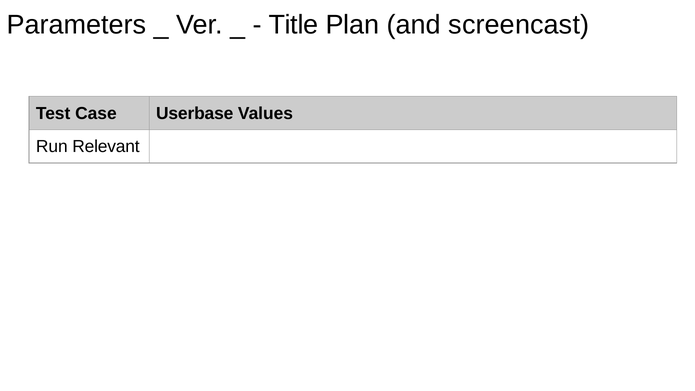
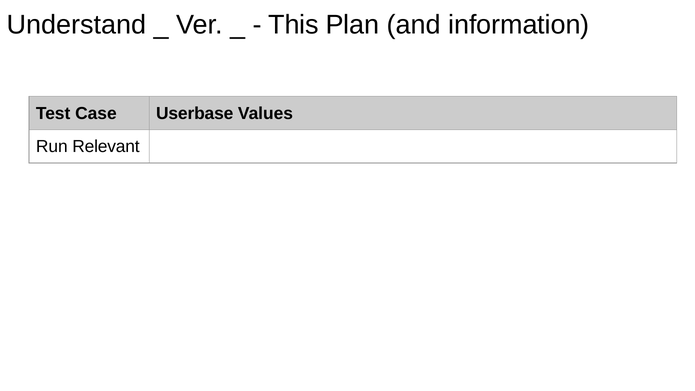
Parameters: Parameters -> Understand
Title: Title -> This
screencast: screencast -> information
